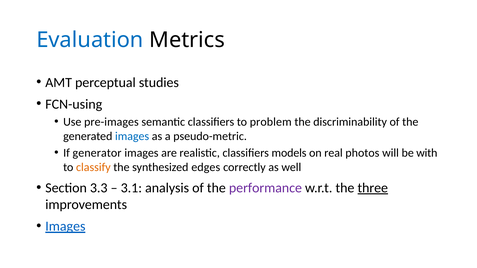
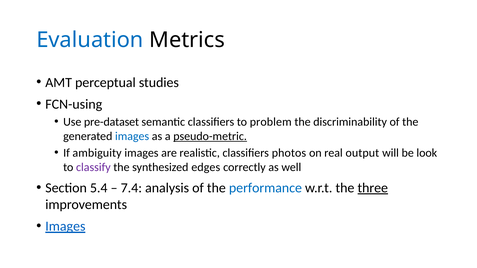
pre-images: pre-images -> pre-dataset
pseudo-metric underline: none -> present
generator: generator -> ambiguity
models: models -> photos
photos: photos -> output
with: with -> look
classify colour: orange -> purple
3.3: 3.3 -> 5.4
3.1: 3.1 -> 7.4
performance colour: purple -> blue
